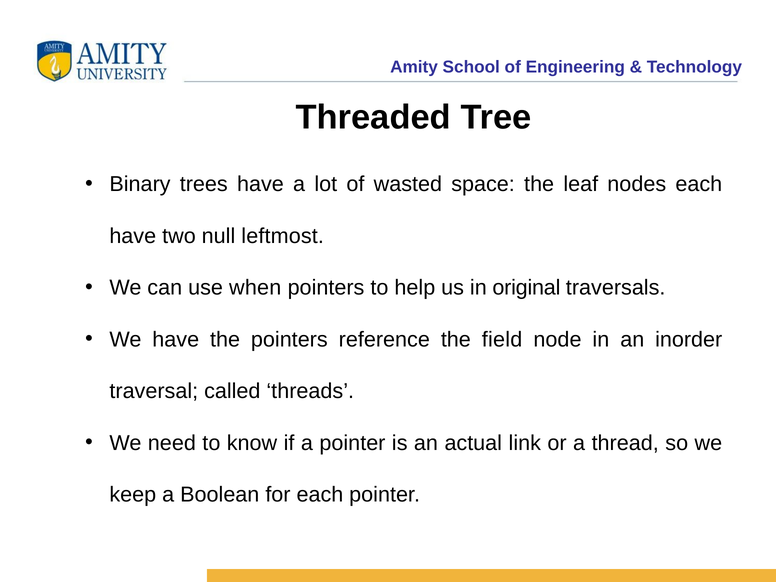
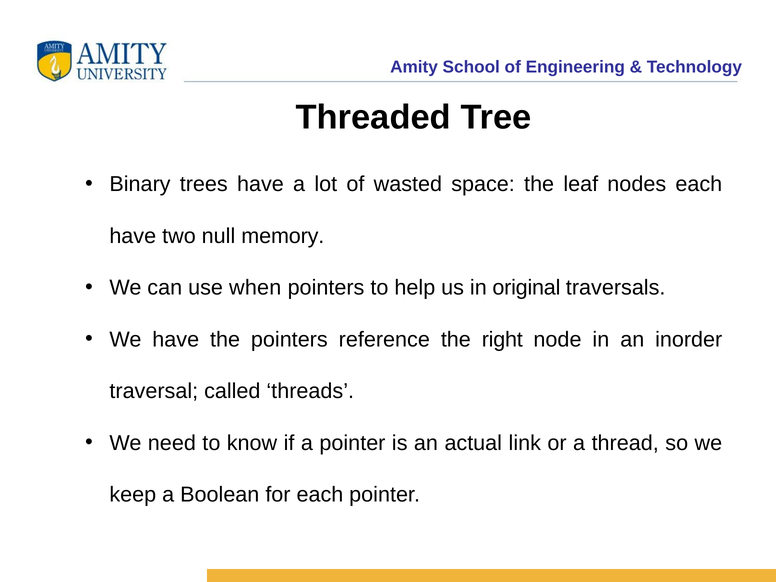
leftmost: leftmost -> memory
field: field -> right
